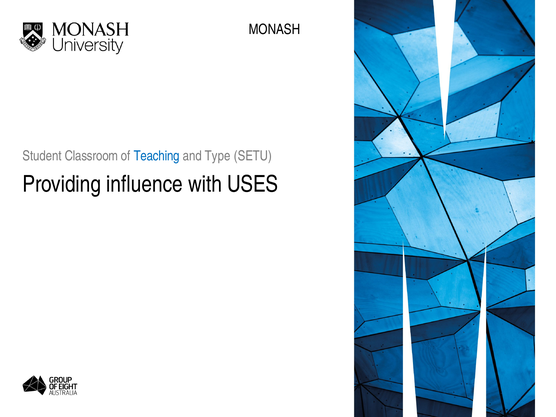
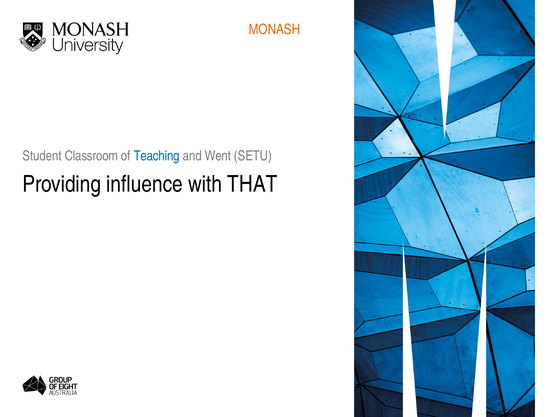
MONASH colour: black -> orange
Type: Type -> Went
USES: USES -> THAT
